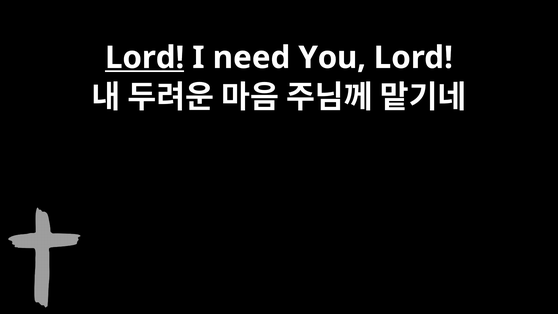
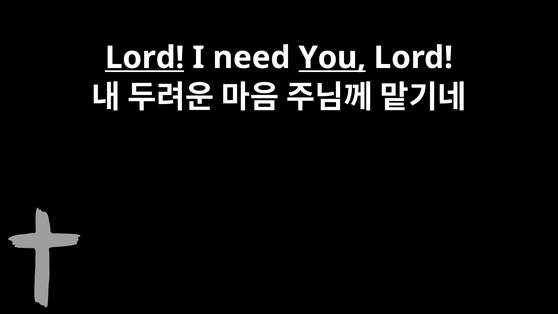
You underline: none -> present
